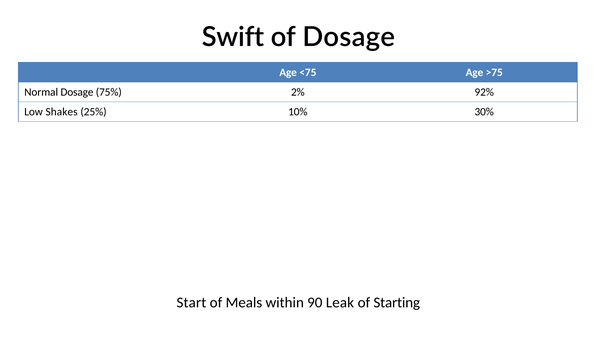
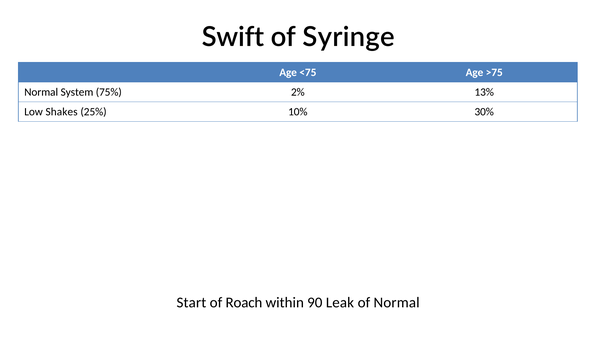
of Dosage: Dosage -> Syringe
Normal Dosage: Dosage -> System
92%: 92% -> 13%
Meals: Meals -> Roach
of Starting: Starting -> Normal
